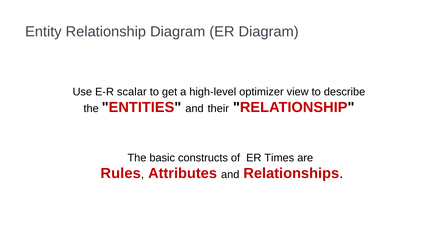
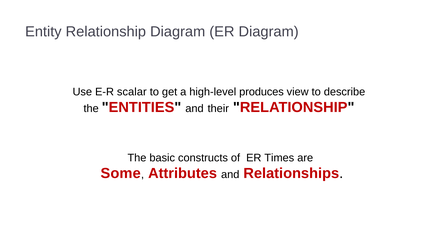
optimizer: optimizer -> produces
Rules: Rules -> Some
